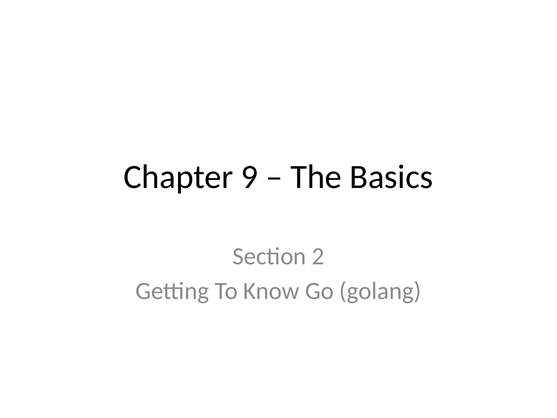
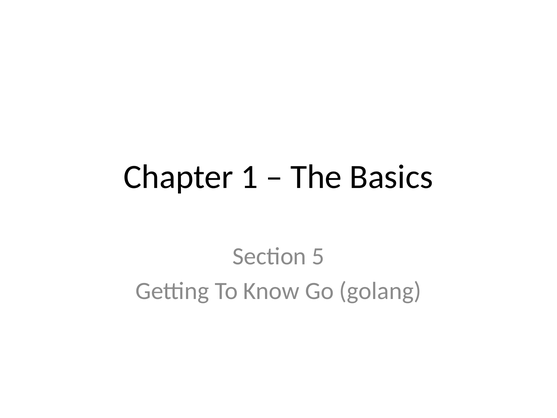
9: 9 -> 1
2: 2 -> 5
